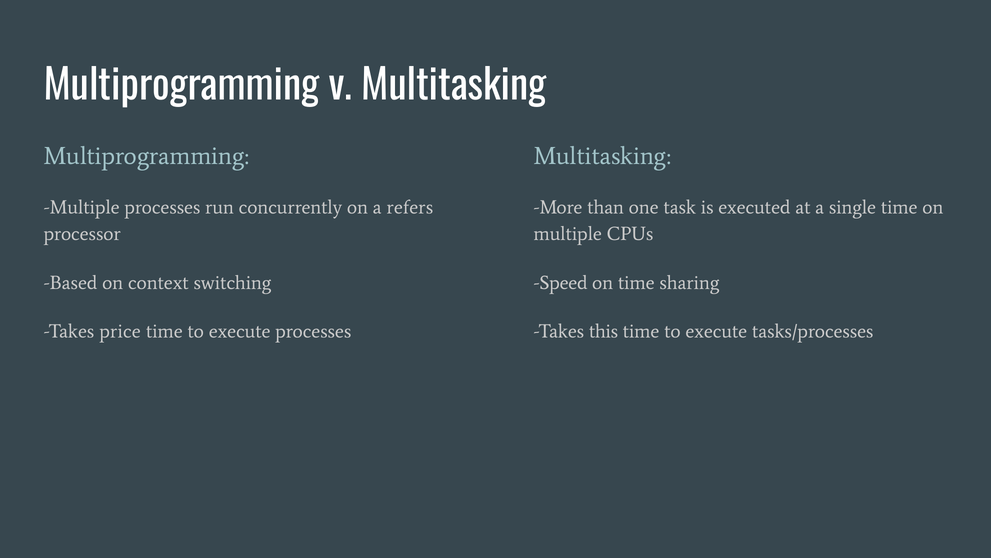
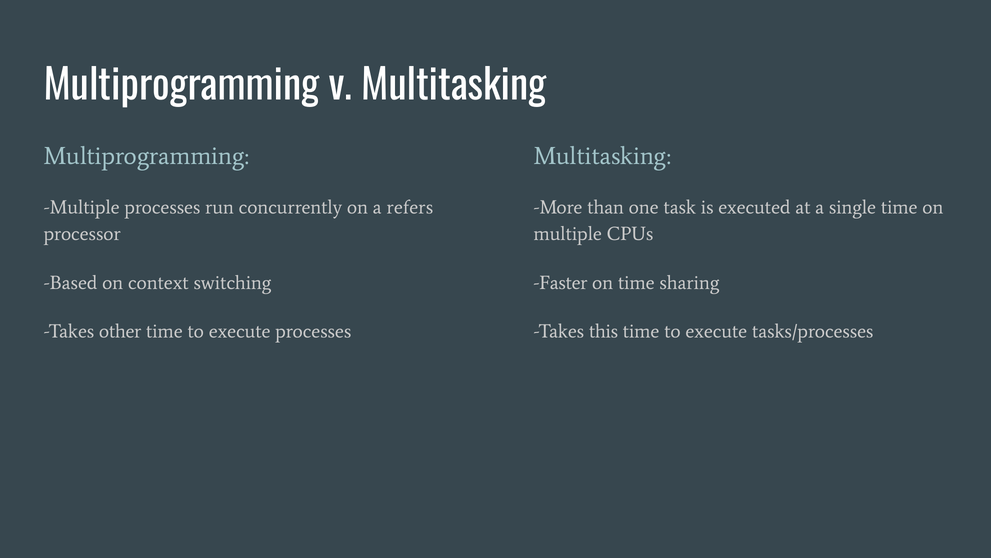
Speed: Speed -> Faster
price: price -> other
